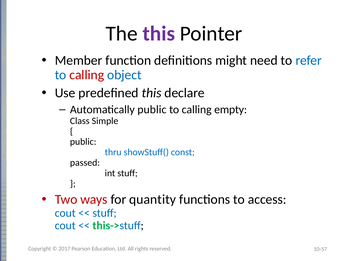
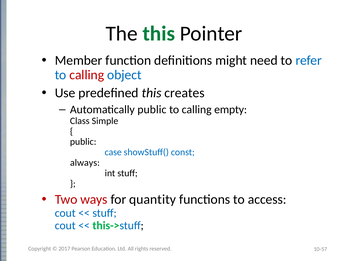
this at (159, 34) colour: purple -> green
declare: declare -> creates
thru: thru -> case
passed: passed -> always
